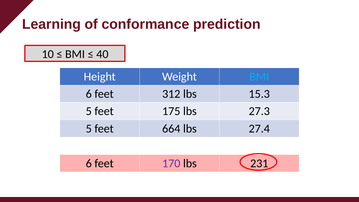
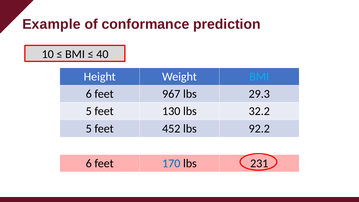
Learning: Learning -> Example
312: 312 -> 967
15.3: 15.3 -> 29.3
175: 175 -> 130
27.3: 27.3 -> 32.2
664: 664 -> 452
27.4: 27.4 -> 92.2
170 colour: purple -> blue
